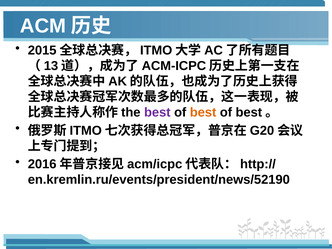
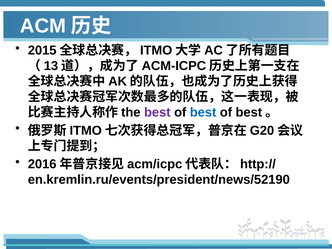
best at (203, 112) colour: orange -> blue
